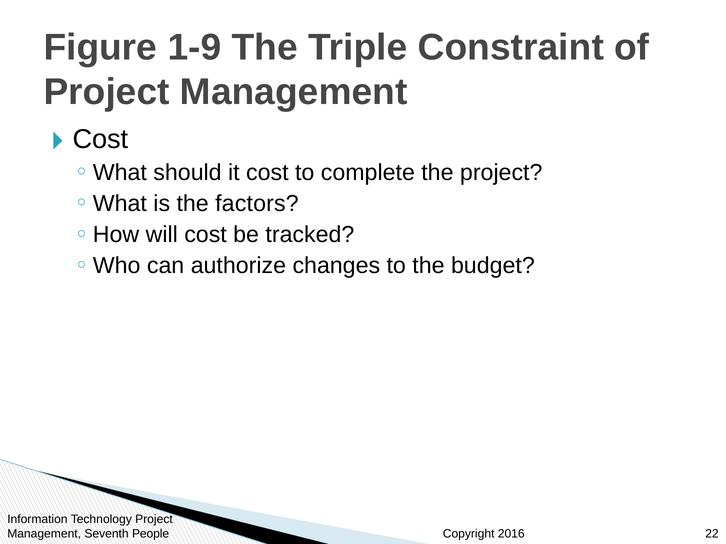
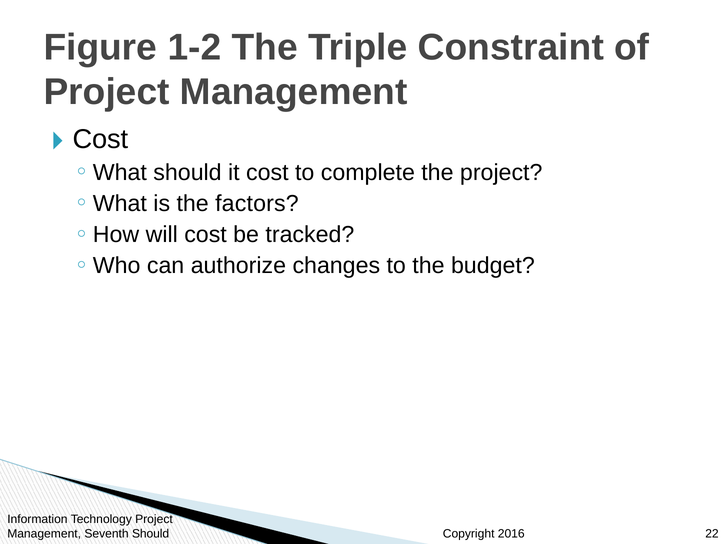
1-9: 1-9 -> 1-2
Seventh People: People -> Should
